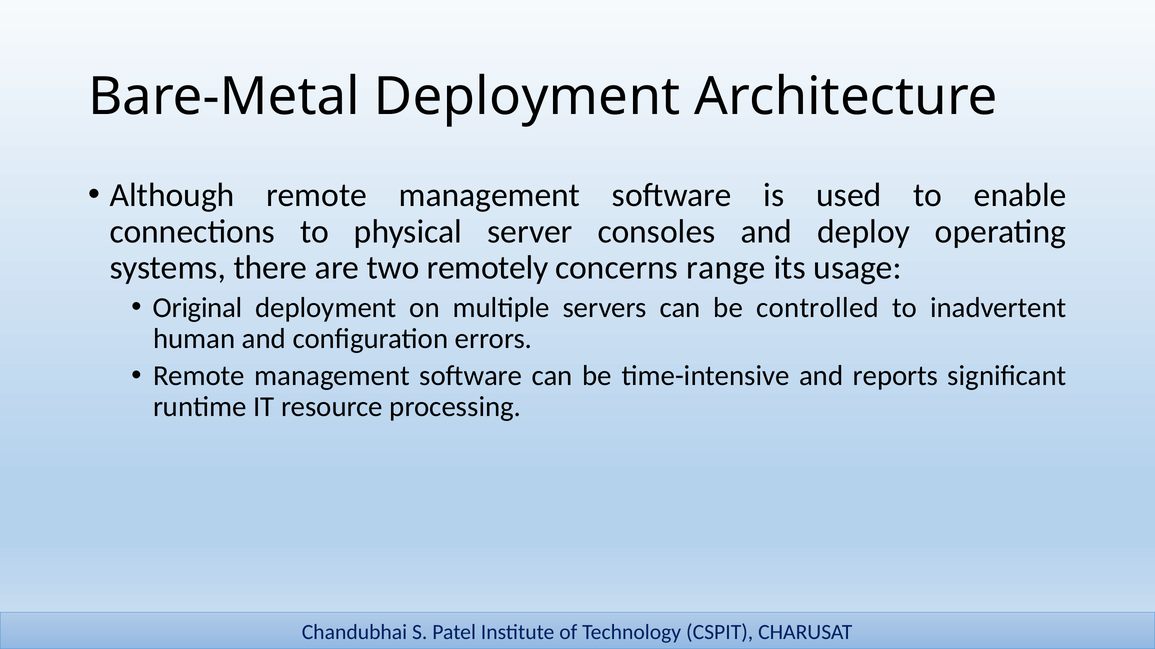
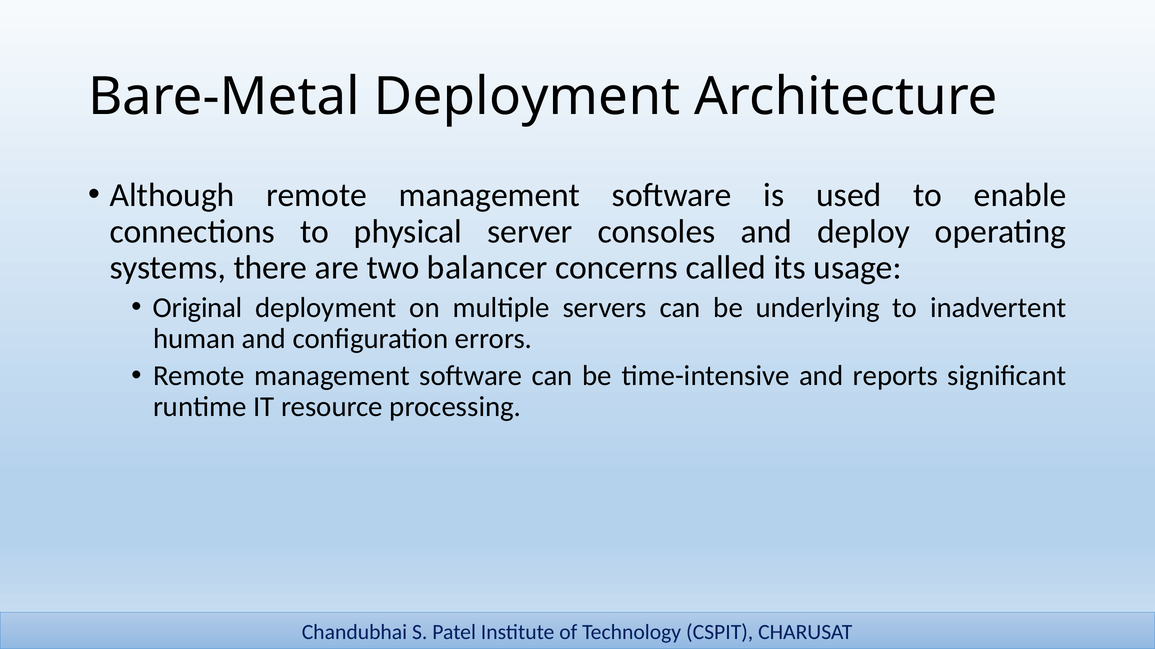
remotely: remotely -> balancer
range: range -> called
controlled: controlled -> underlying
